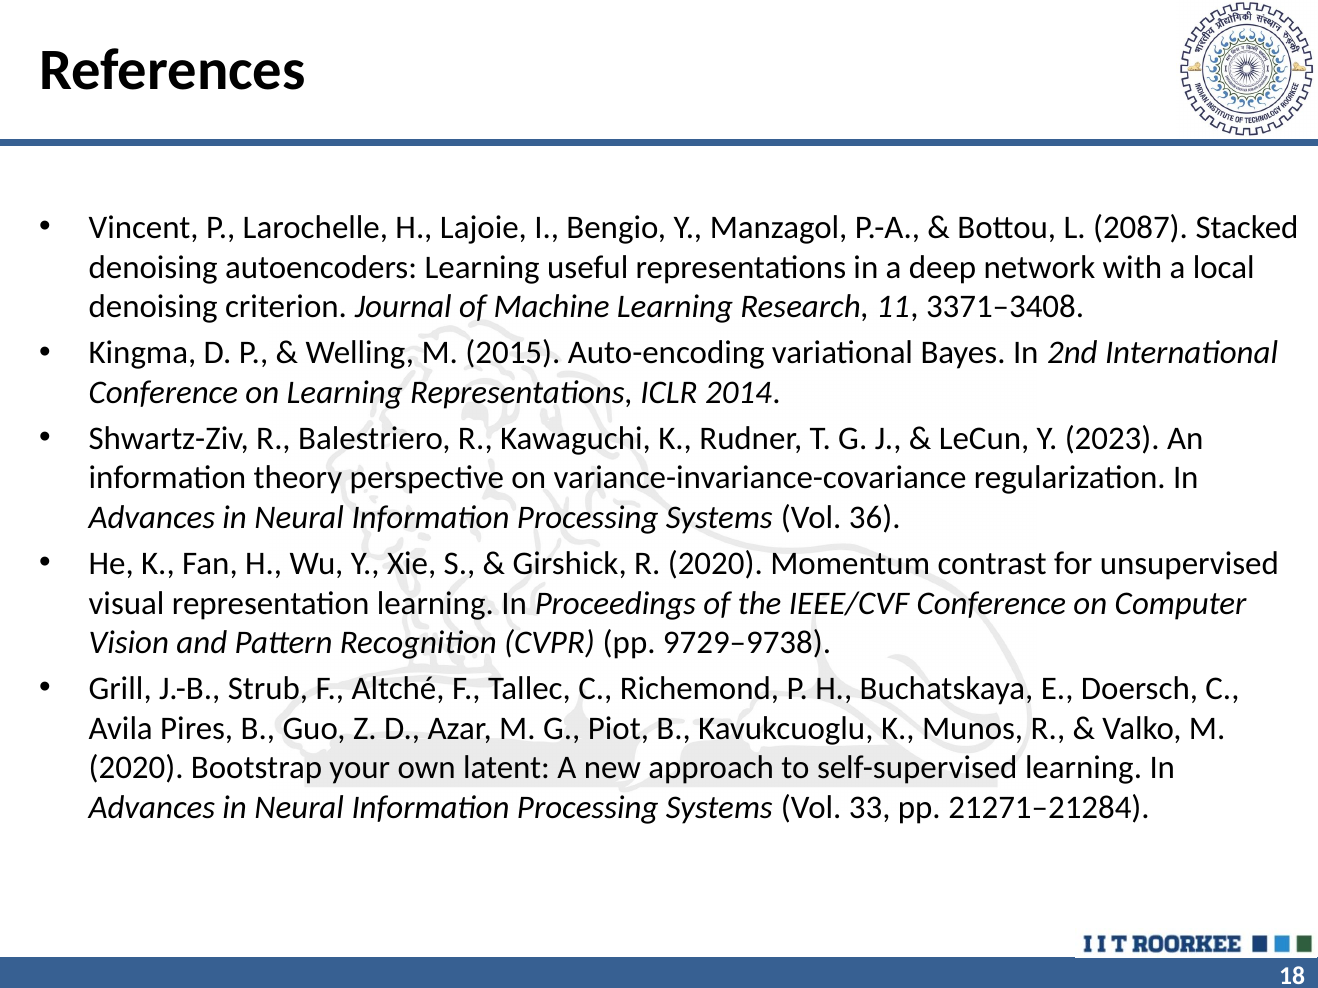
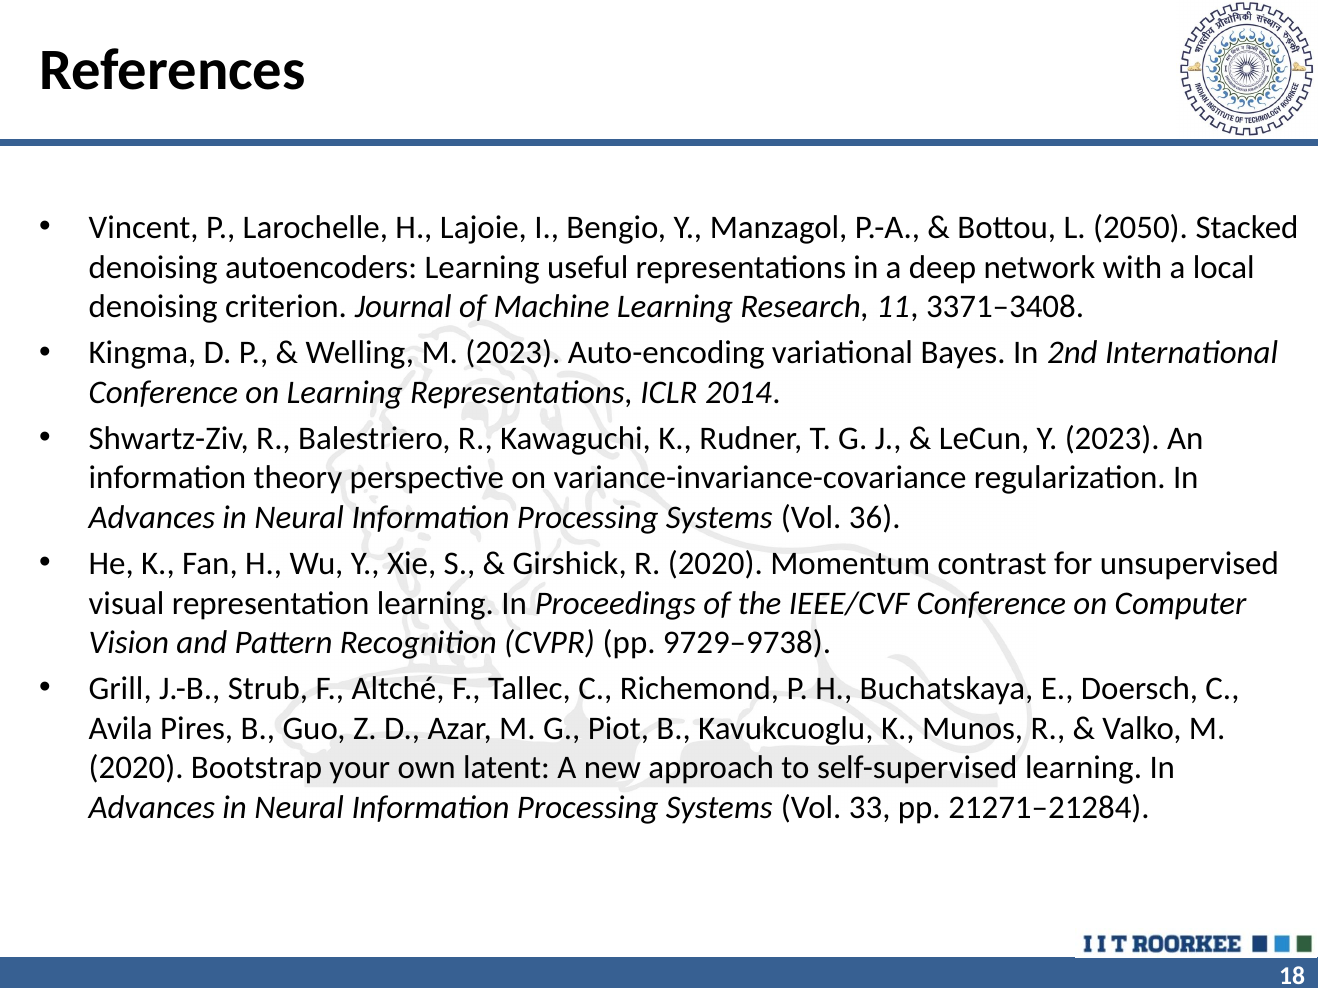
2087: 2087 -> 2050
M 2015: 2015 -> 2023
